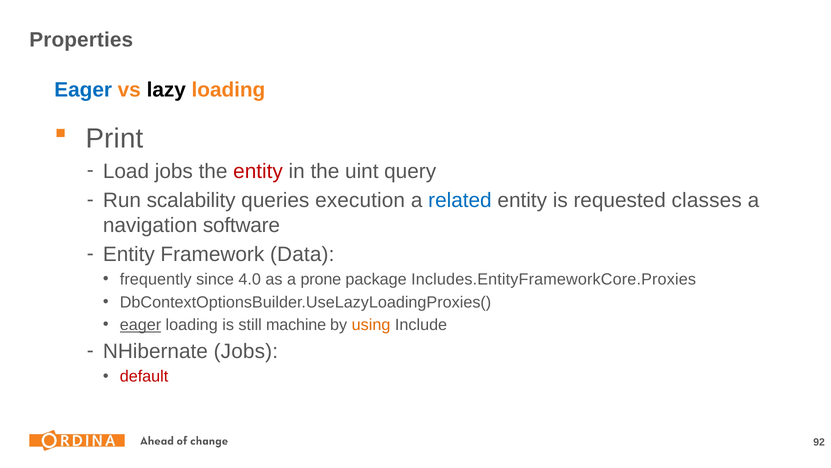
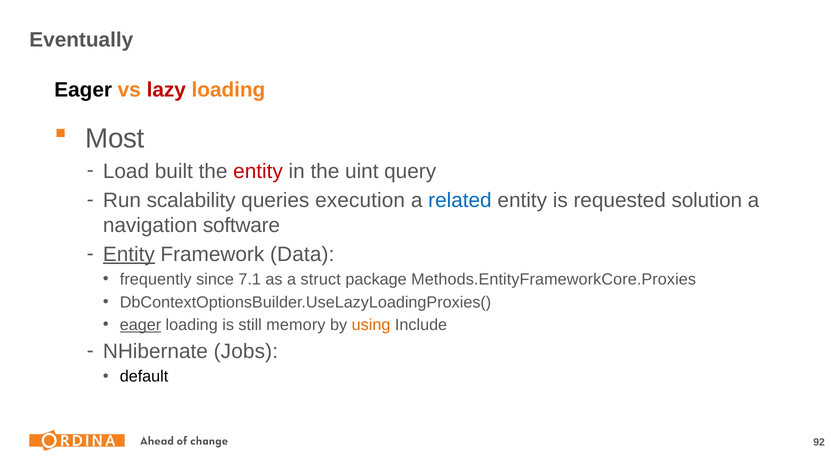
Properties: Properties -> Eventually
Eager at (83, 90) colour: blue -> black
lazy colour: black -> red
Print: Print -> Most
Load jobs: jobs -> built
classes: classes -> solution
Entity at (129, 254) underline: none -> present
4.0: 4.0 -> 7.1
prone: prone -> struct
Includes.EntityFrameworkCore.Proxies: Includes.EntityFrameworkCore.Proxies -> Methods.EntityFrameworkCore.Proxies
machine: machine -> memory
default colour: red -> black
